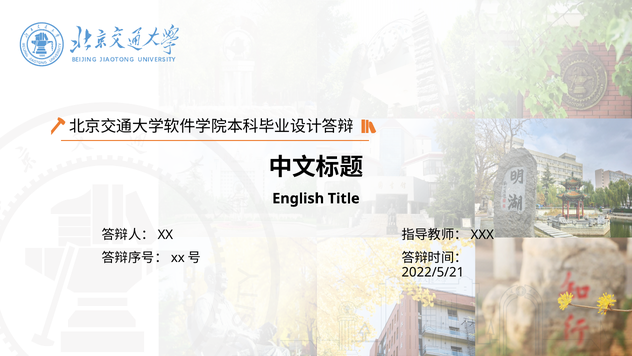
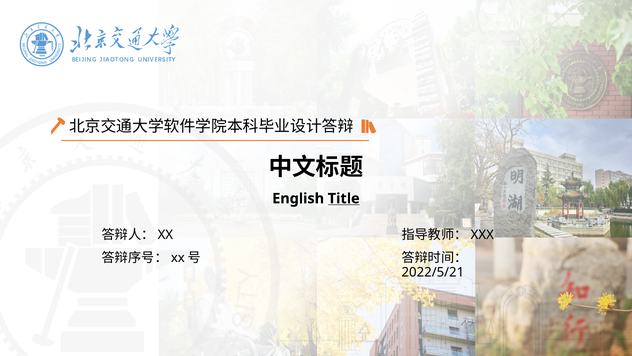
Title underline: none -> present
